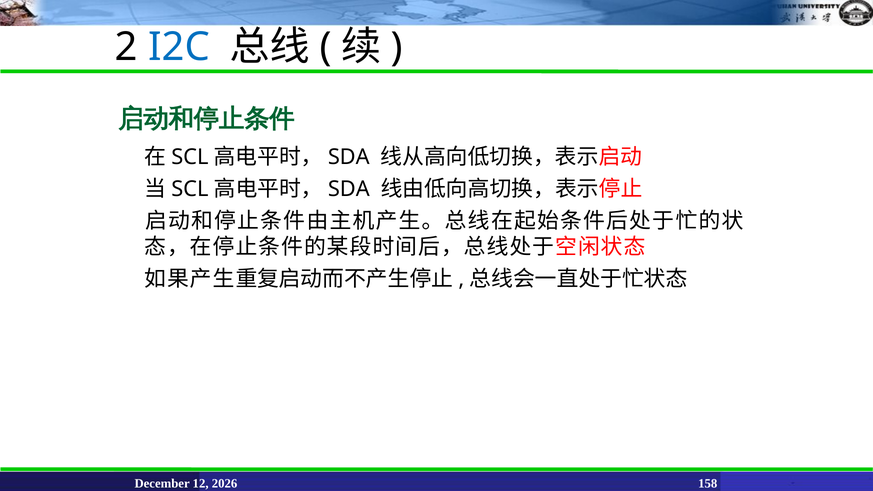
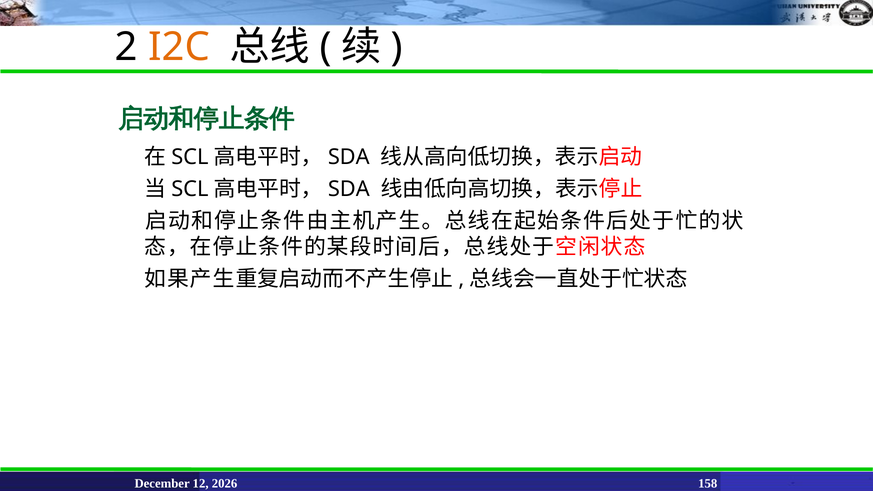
I2C colour: blue -> orange
